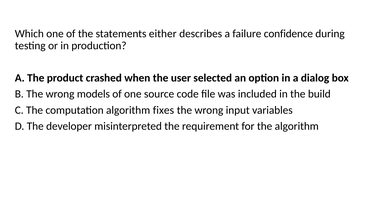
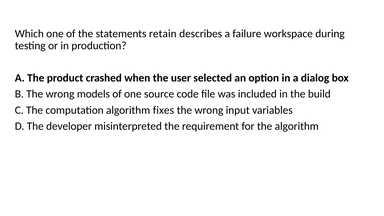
either: either -> retain
confidence: confidence -> workspace
